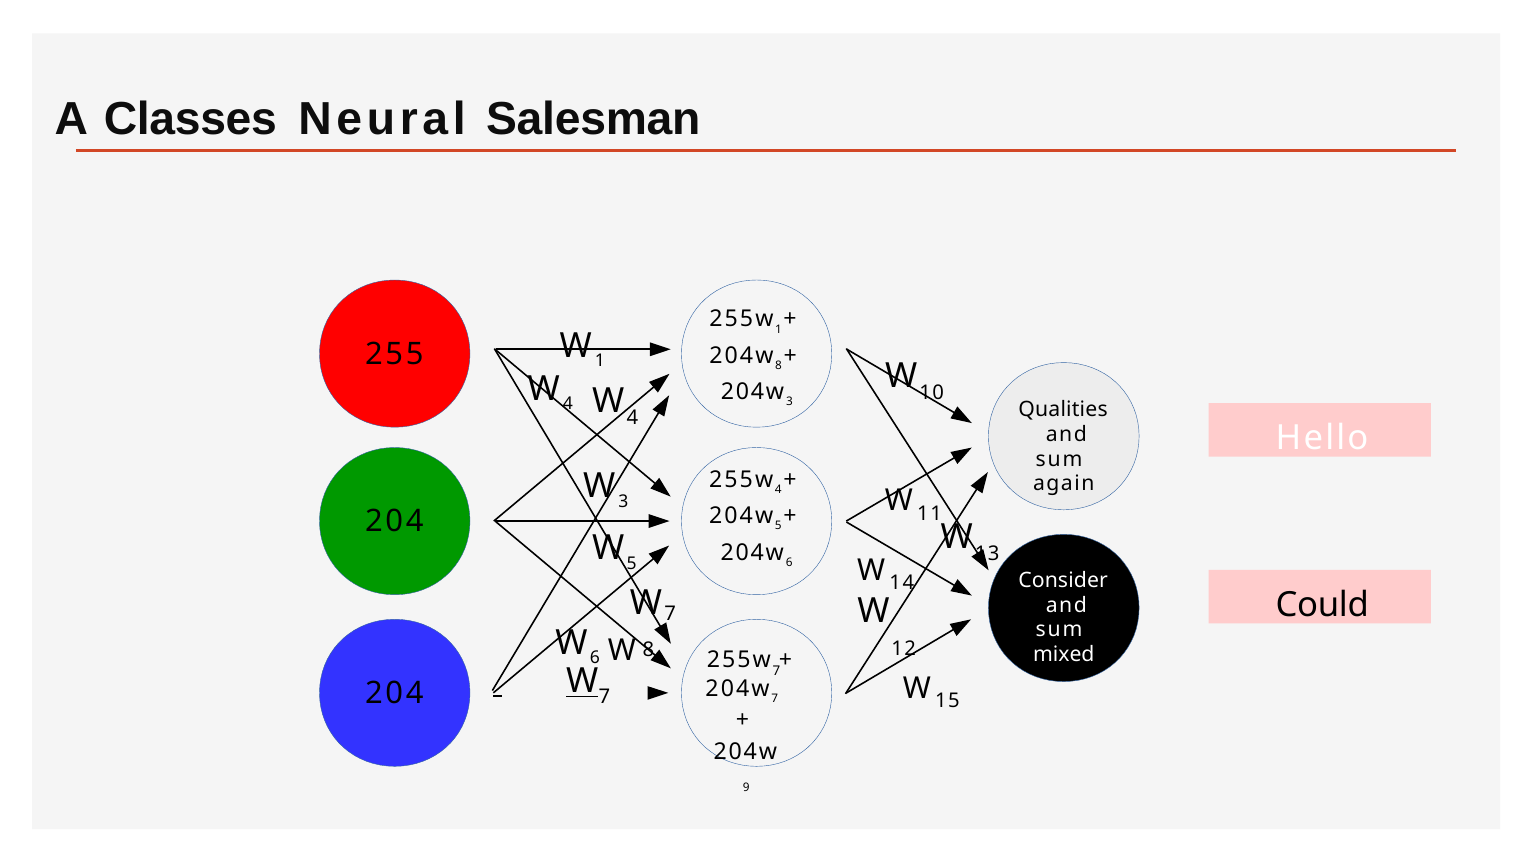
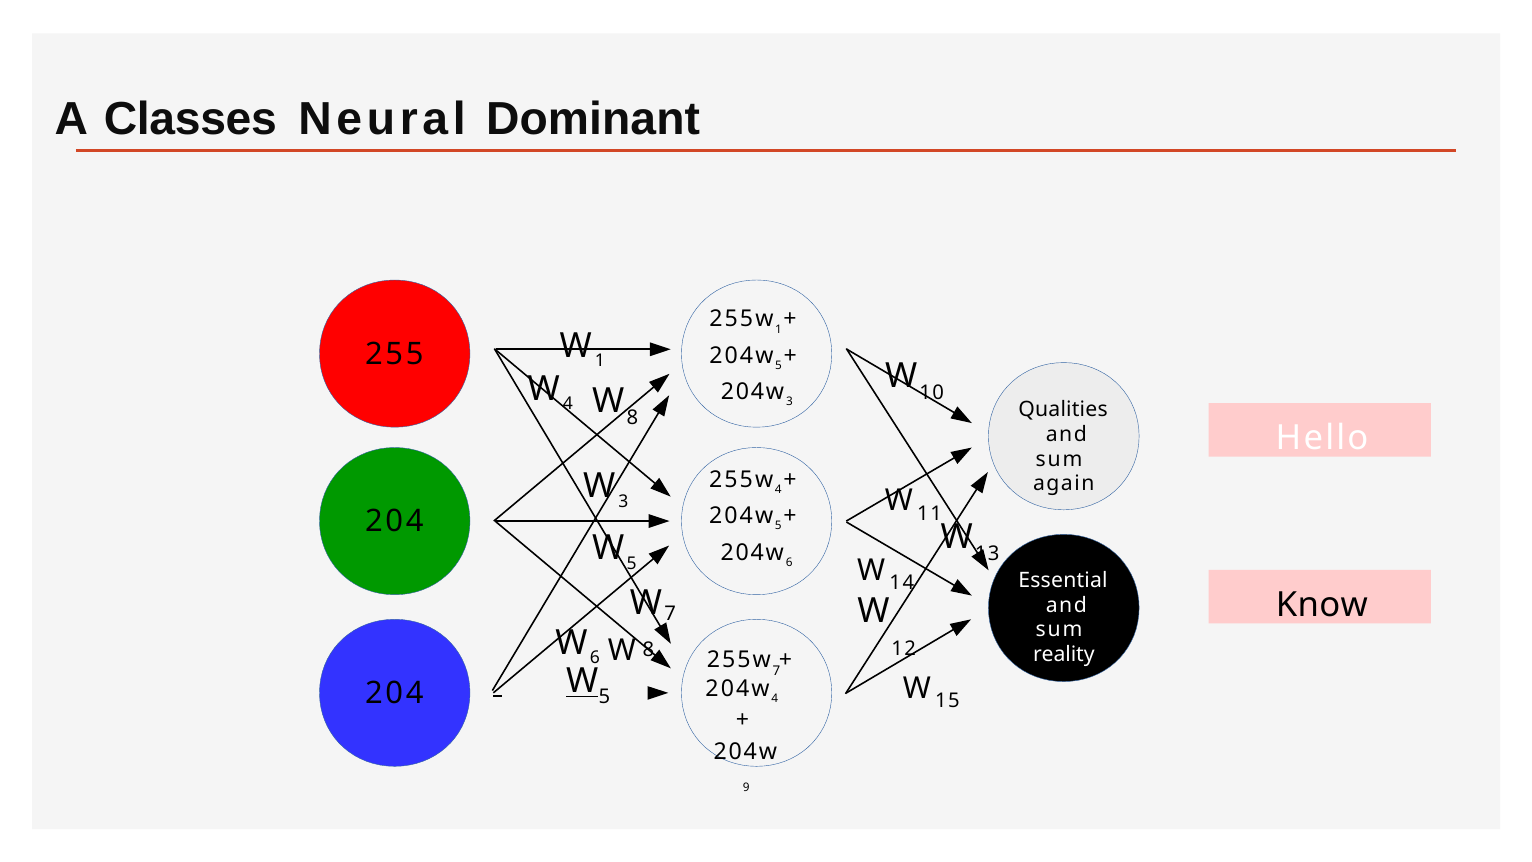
Salesman: Salesman -> Dominant
8 at (779, 365): 8 -> 5
4 at (632, 418): 4 -> 8
Consider: Consider -> Essential
Could: Could -> Know
mixed: mixed -> reality
7 at (605, 697): 7 -> 5
7 at (775, 699): 7 -> 4
